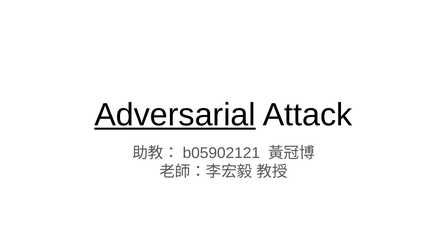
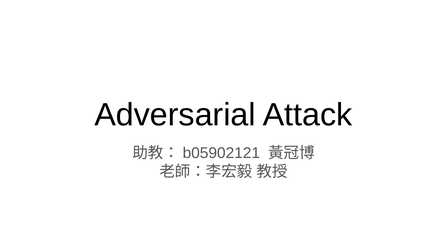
Adversarial underline: present -> none
